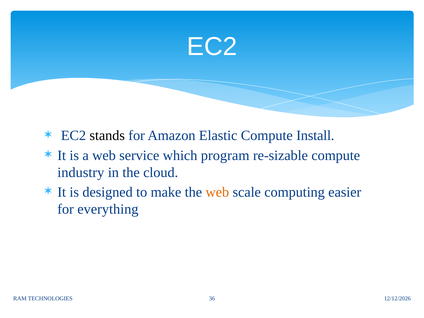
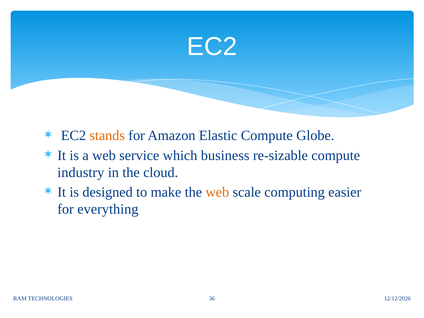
stands colour: black -> orange
Install: Install -> Globe
program: program -> business
